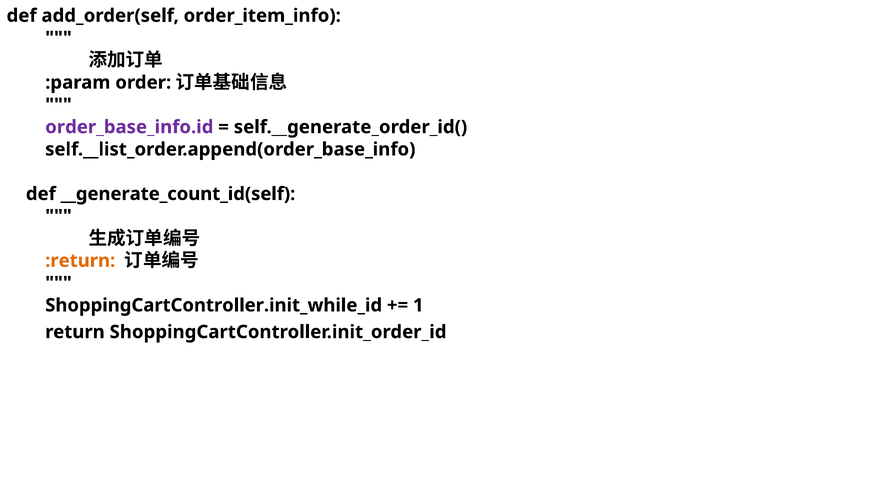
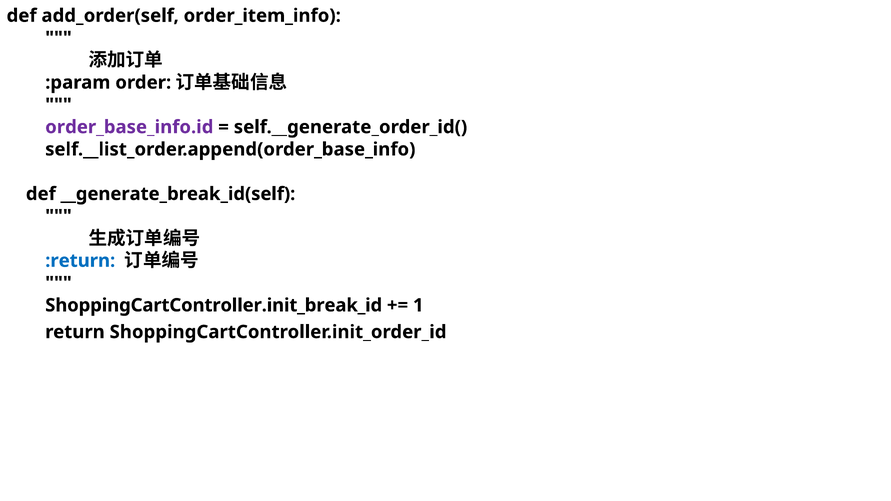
__generate_count_id(self: __generate_count_id(self -> __generate_break_id(self
:return colour: orange -> blue
ShoppingCartController.init_while_id: ShoppingCartController.init_while_id -> ShoppingCartController.init_break_id
